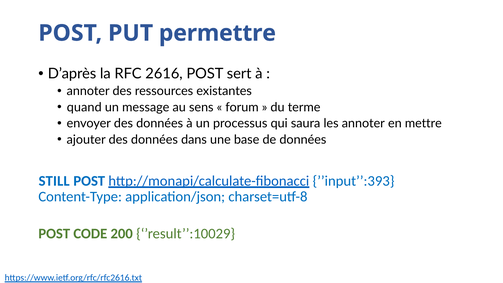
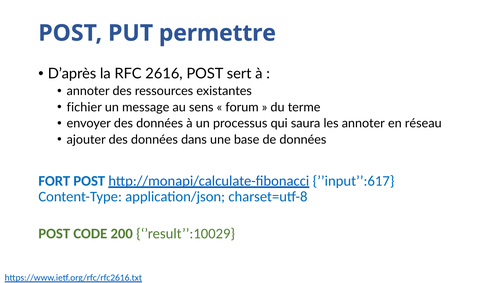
quand: quand -> fichier
mettre: mettre -> réseau
STILL: STILL -> FORT
’’input’’:393: ’’input’’:393 -> ’’input’’:617
